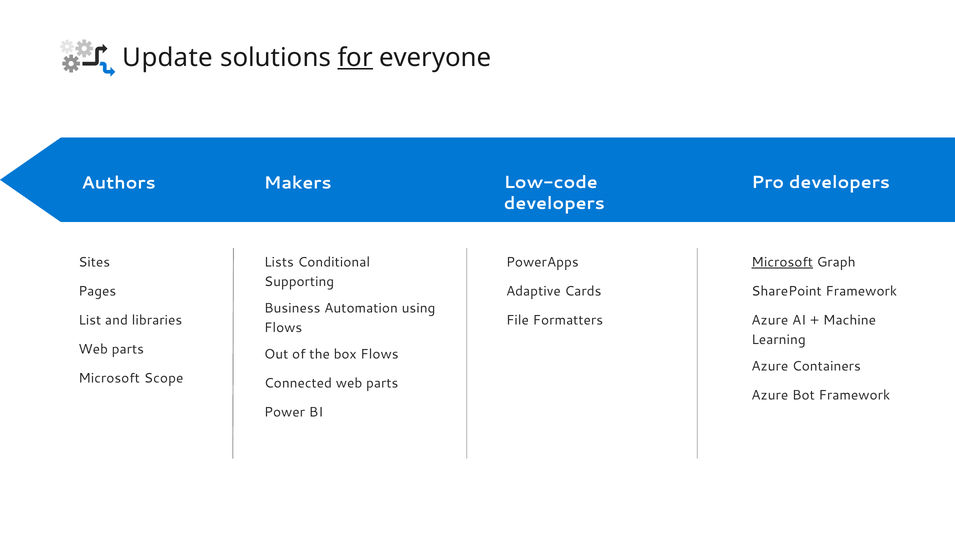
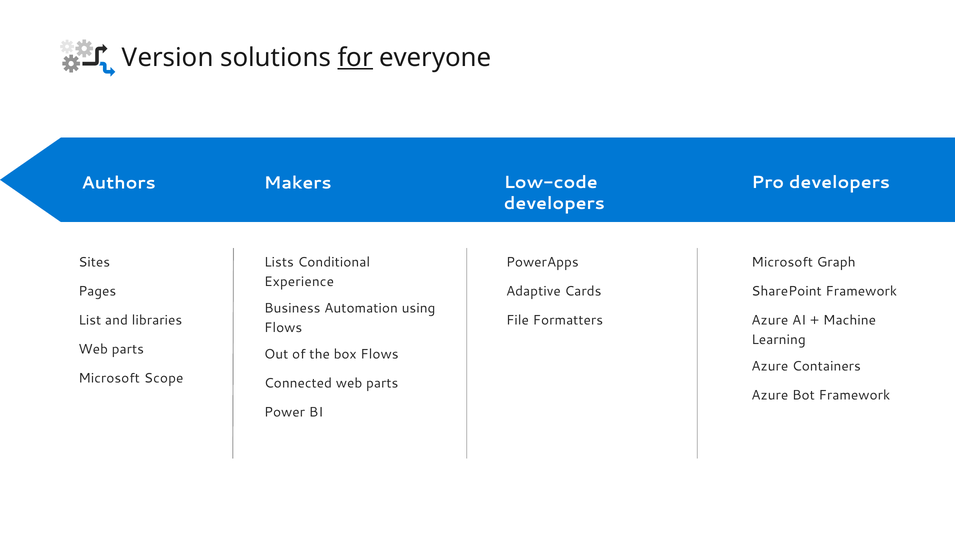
Update: Update -> Version
Microsoft at (782, 262) underline: present -> none
Supporting: Supporting -> Experience
